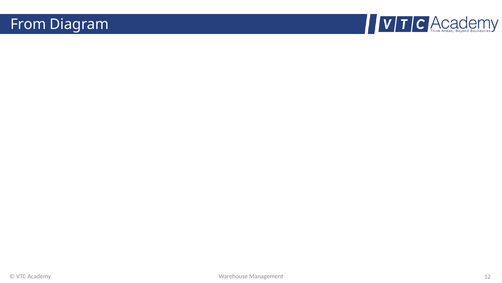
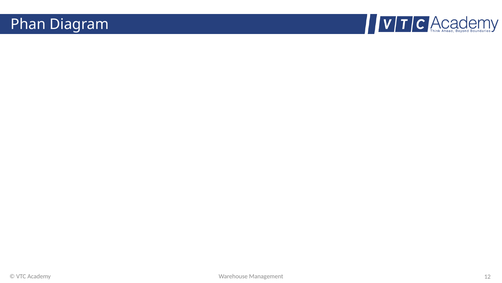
From: From -> Phan
